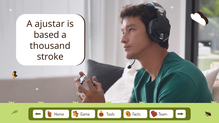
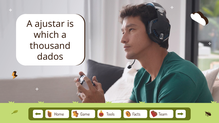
based: based -> which
stroke: stroke -> dados
